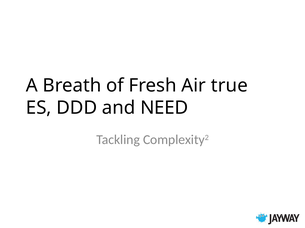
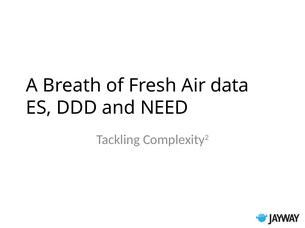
true: true -> data
